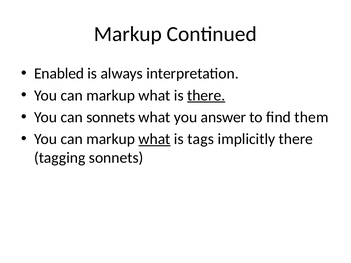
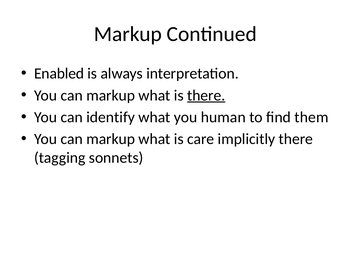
can sonnets: sonnets -> identify
answer: answer -> human
what at (154, 139) underline: present -> none
tags: tags -> care
